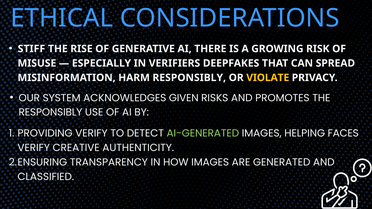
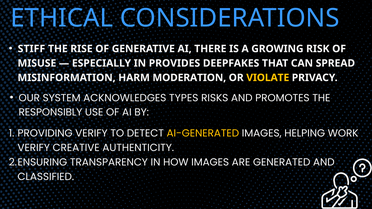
VERIFIERS: VERIFIERS -> PROVIDES
HARM RESPONSIBLY: RESPONSIBLY -> MODERATION
GIVEN: GIVEN -> TYPES
AI-GENERATED colour: light green -> yellow
FACES: FACES -> WORK
